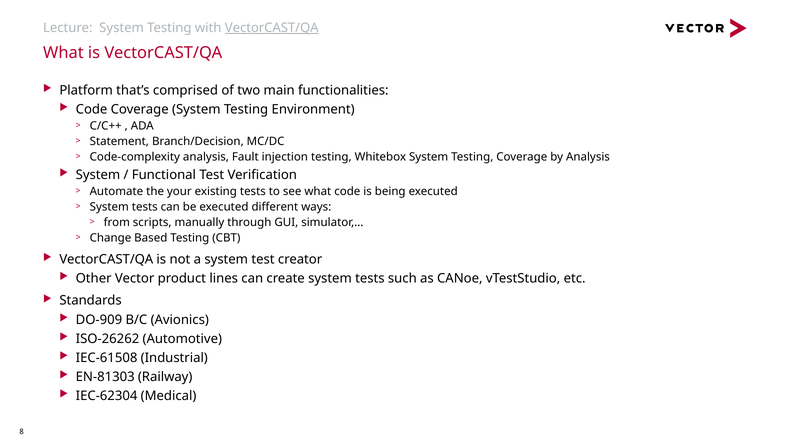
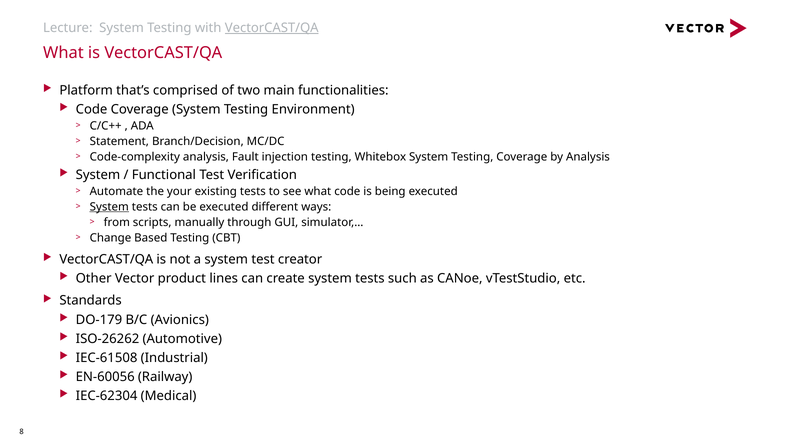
System at (109, 207) underline: none -> present
DO-909: DO-909 -> DO-179
EN-81303: EN-81303 -> EN-60056
